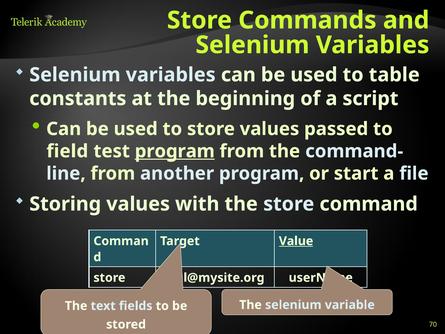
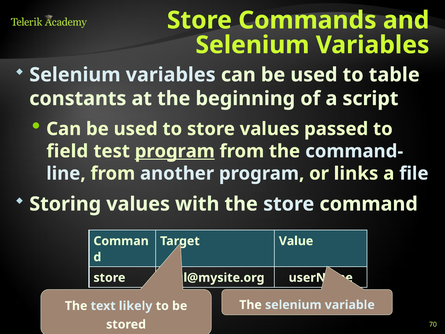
start: start -> links
Value underline: present -> none
fields: fields -> likely
